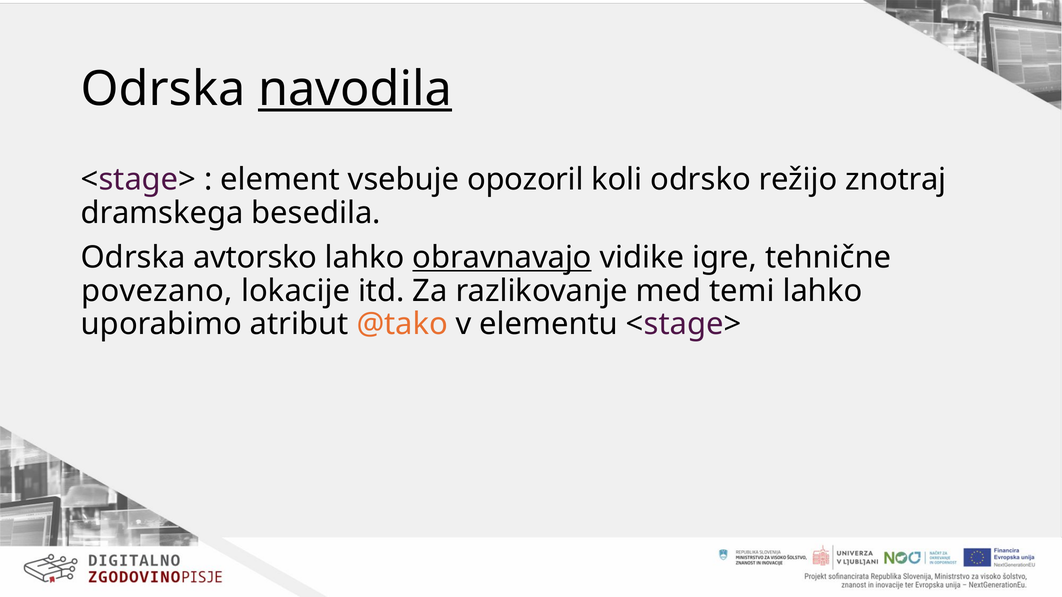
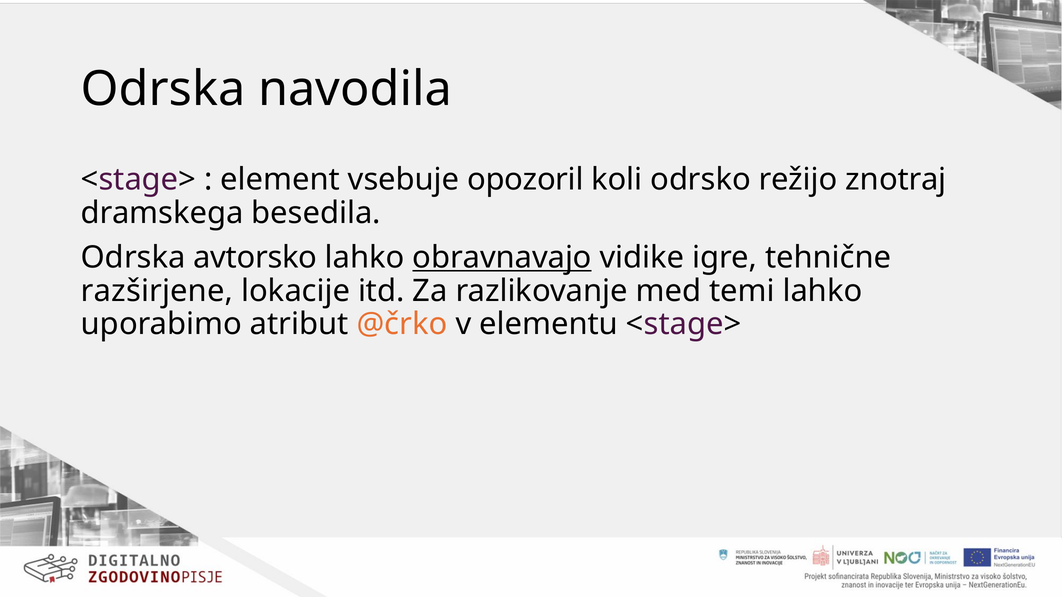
navodila underline: present -> none
povezano: povezano -> razširjene
@tako: @tako -> @črko
